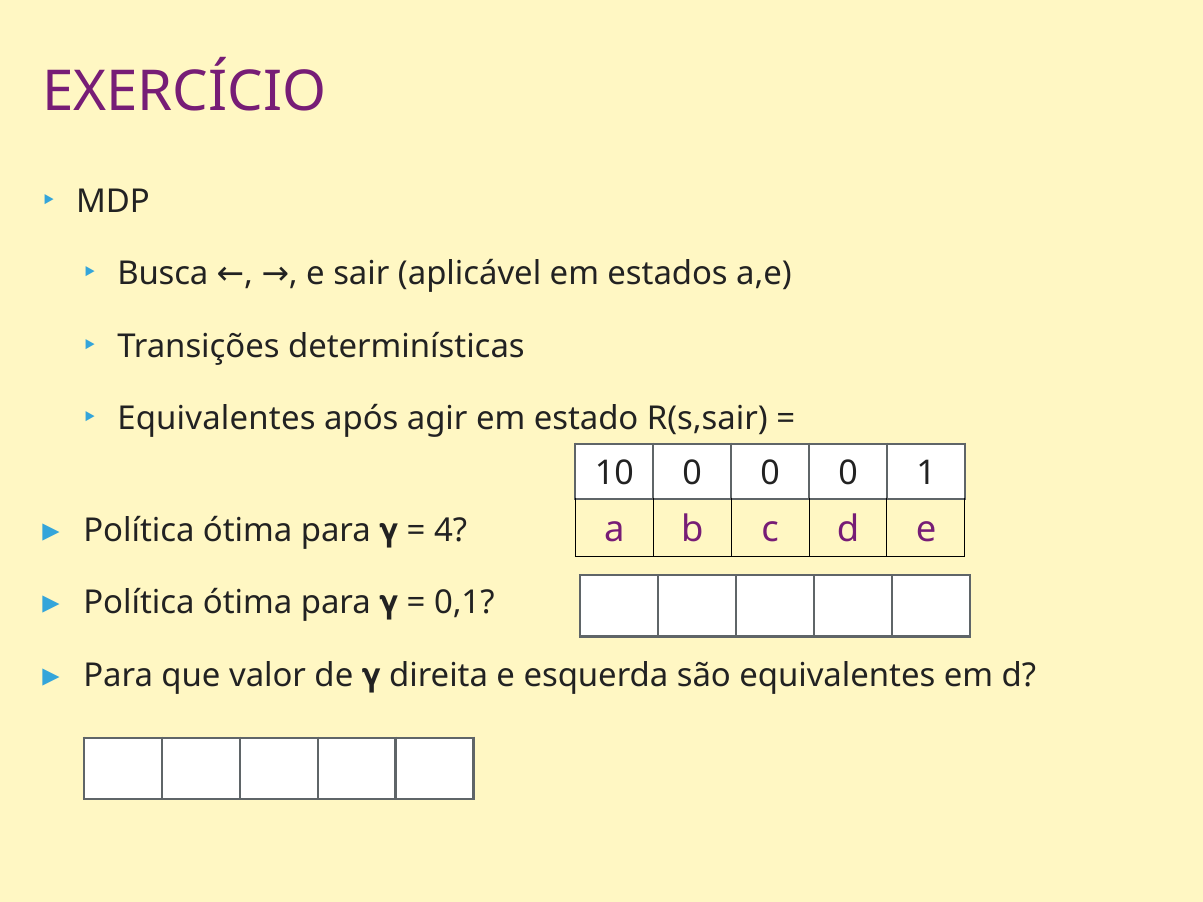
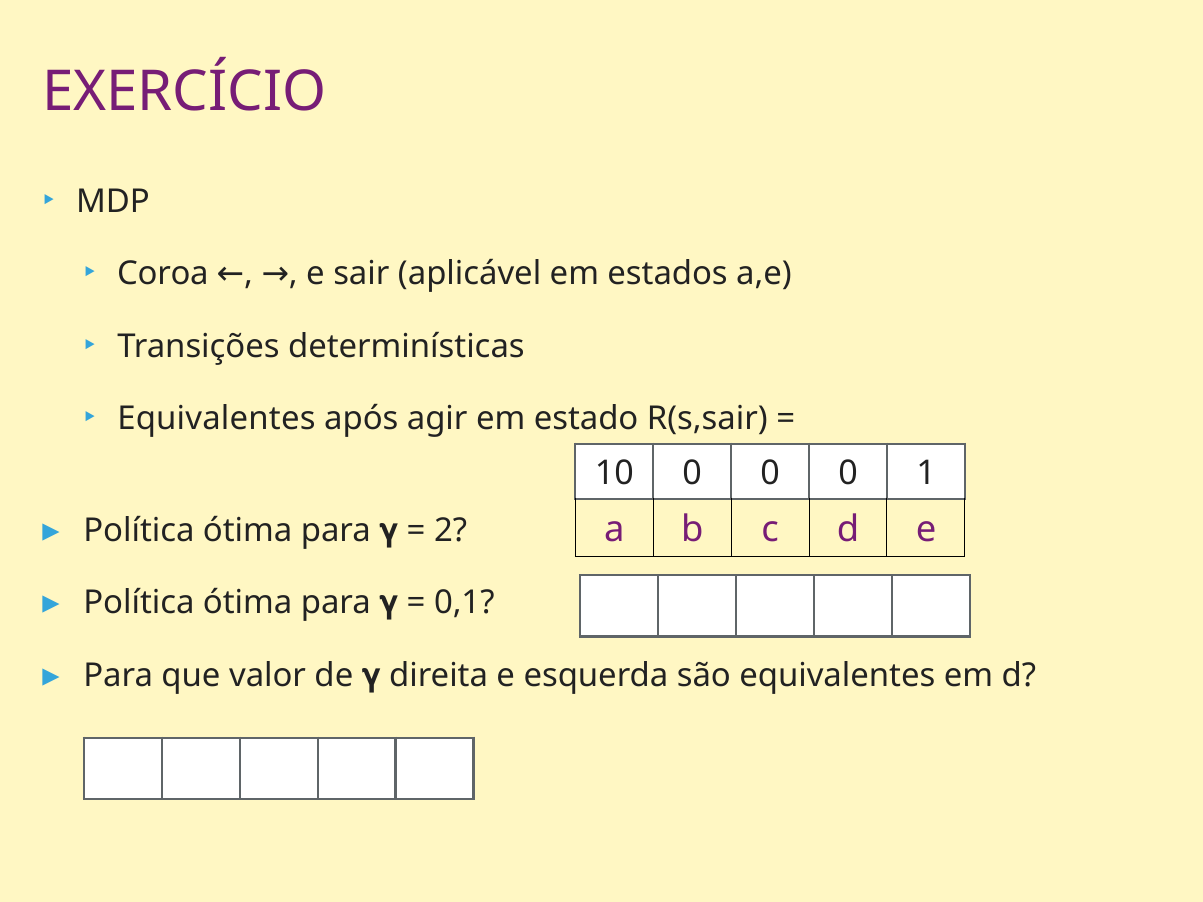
Busca: Busca -> Coroa
4: 4 -> 2
